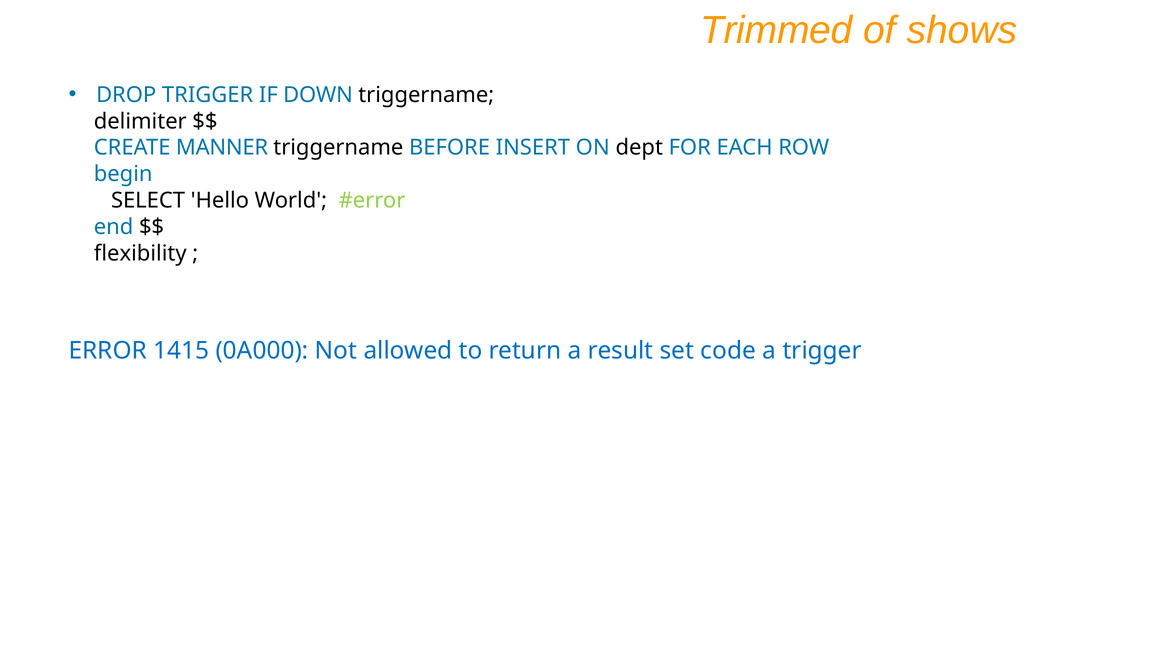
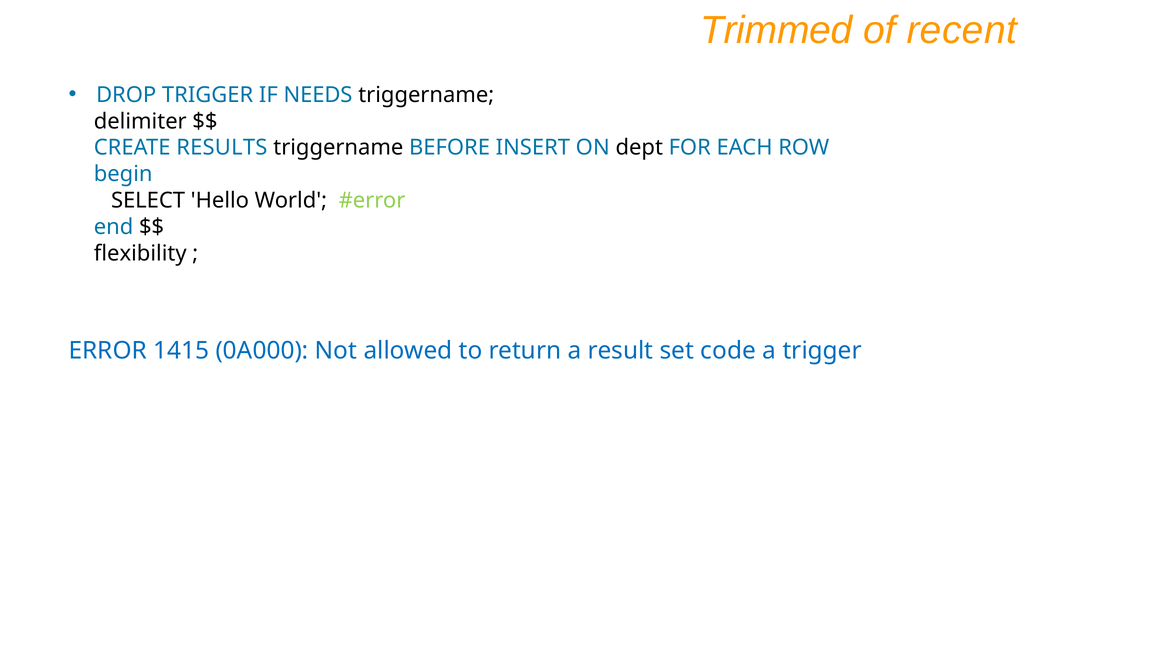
shows: shows -> recent
DOWN: DOWN -> NEEDS
MANNER: MANNER -> RESULTS
